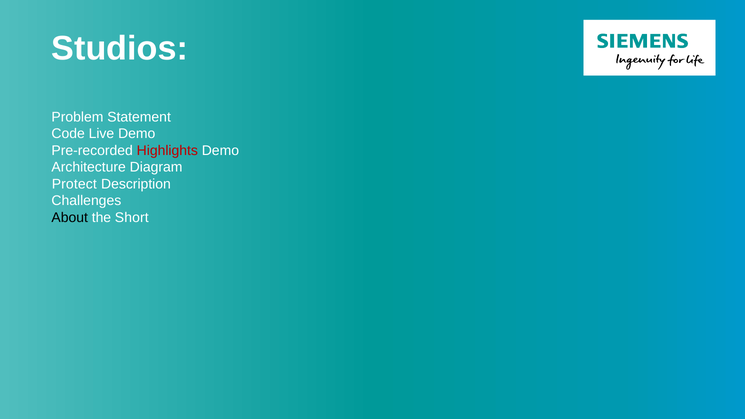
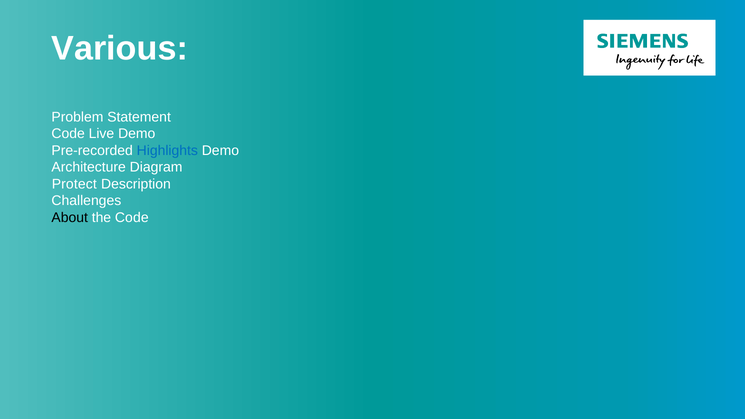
Studios: Studios -> Various
Highlights colour: red -> blue
the Short: Short -> Code
